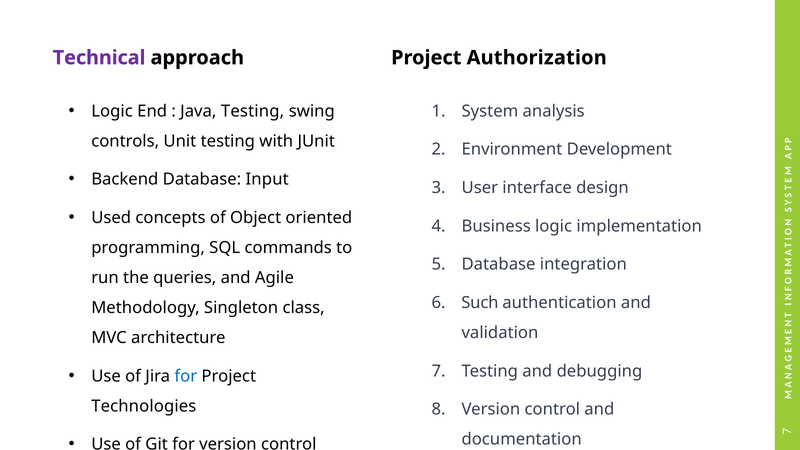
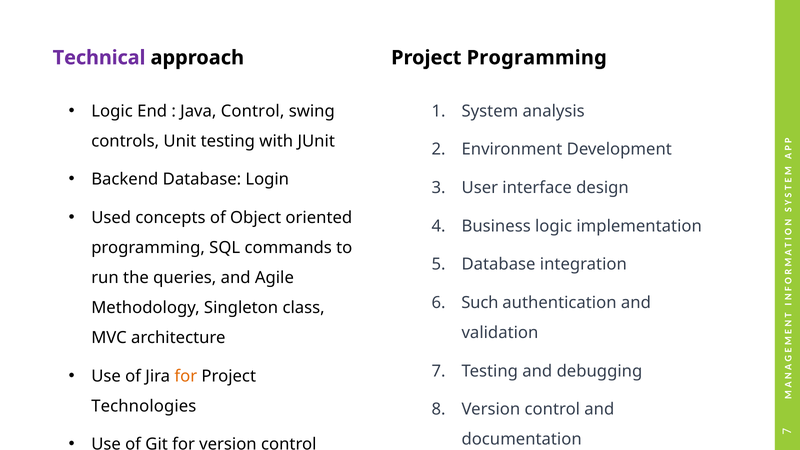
Project Authorization: Authorization -> Programming
Java Testing: Testing -> Control
Input: Input -> Login
for at (186, 376) colour: blue -> orange
